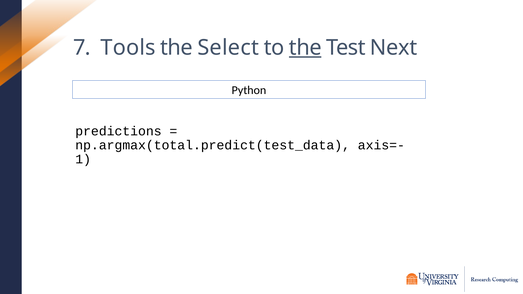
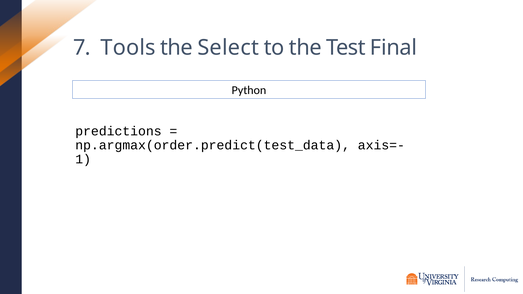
the at (305, 48) underline: present -> none
Next: Next -> Final
np.argmax(total.predict(test_data: np.argmax(total.predict(test_data -> np.argmax(order.predict(test_data
